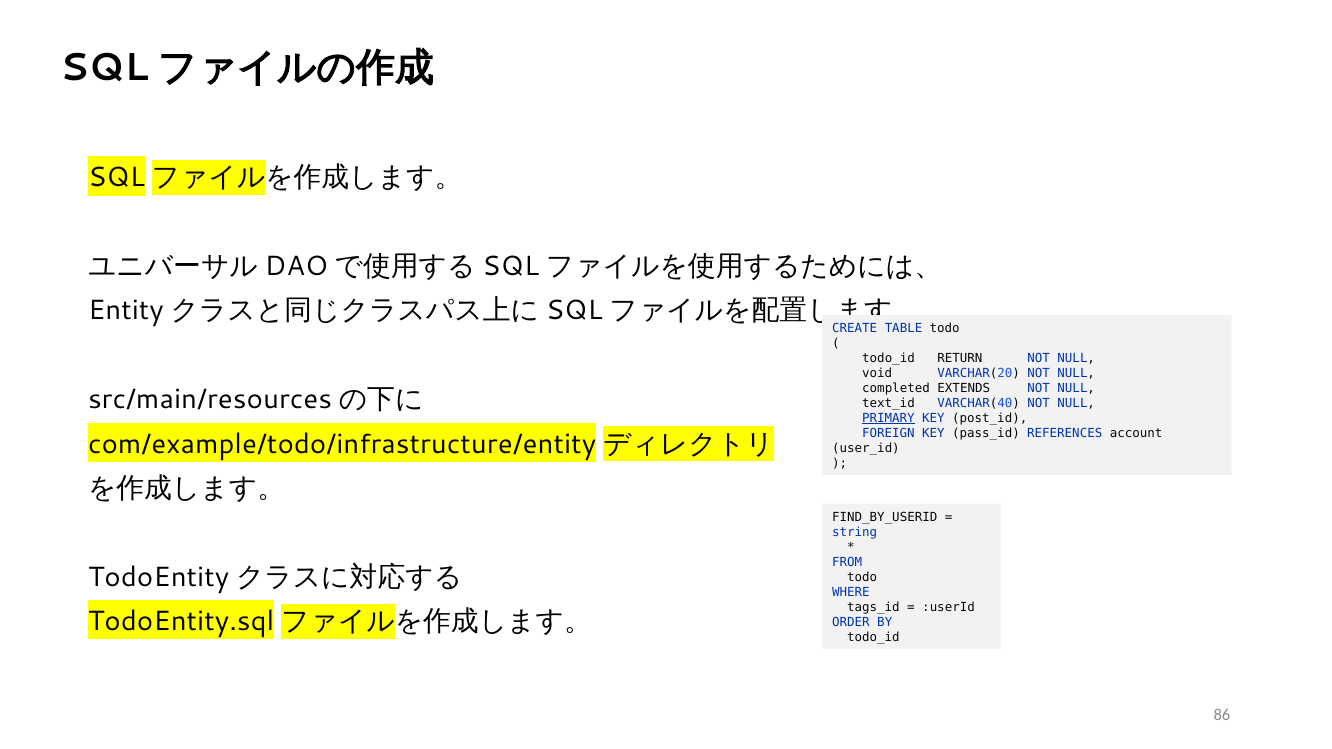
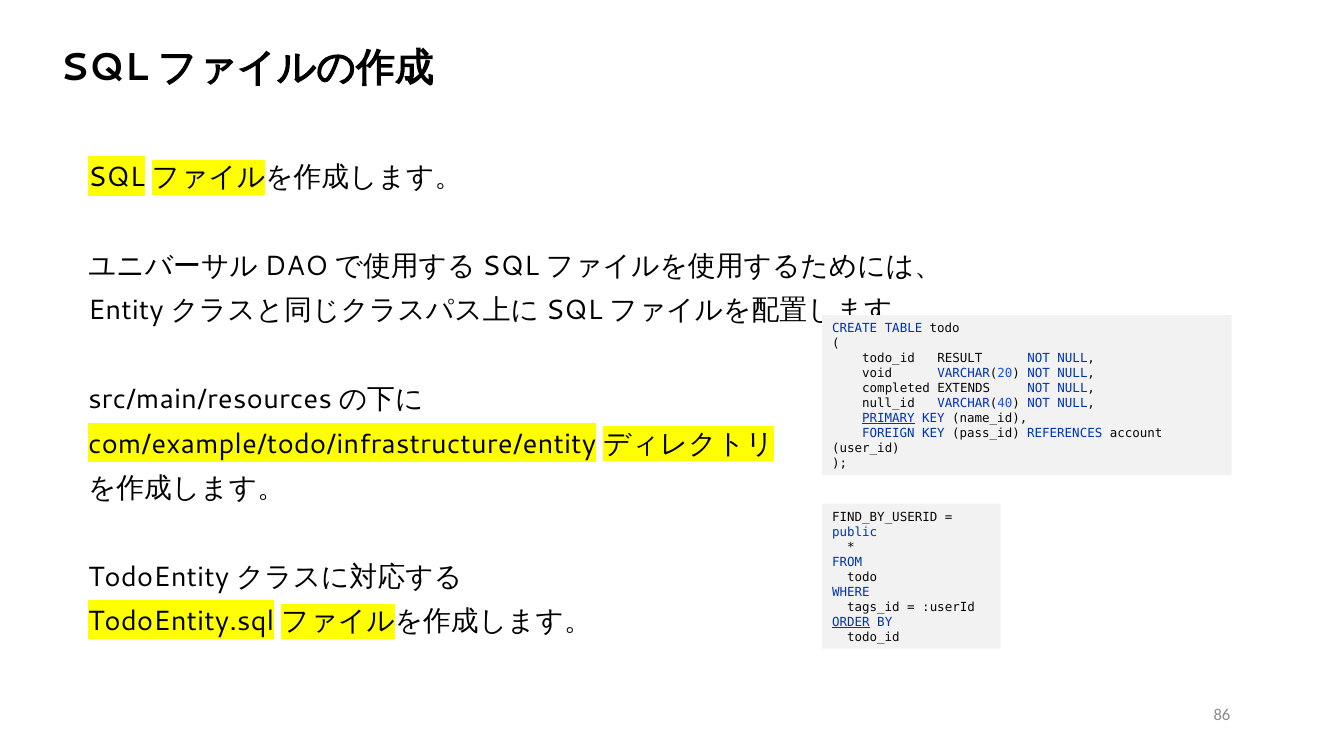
RETURN: RETURN -> RESULT
text_id: text_id -> null_id
post_id: post_id -> name_id
string: string -> public
ORDER underline: none -> present
